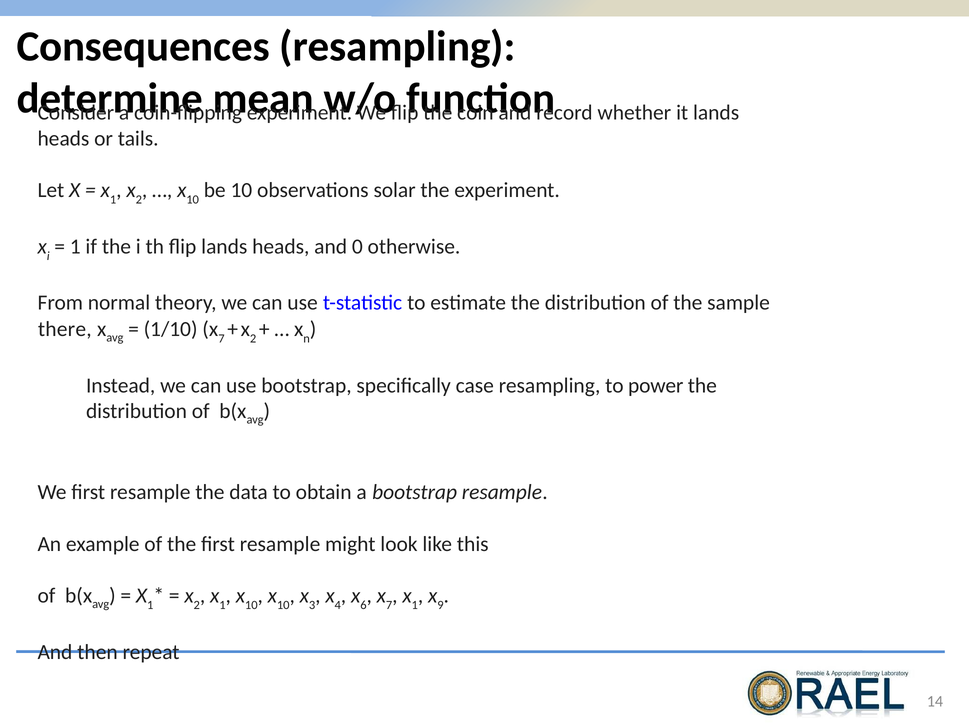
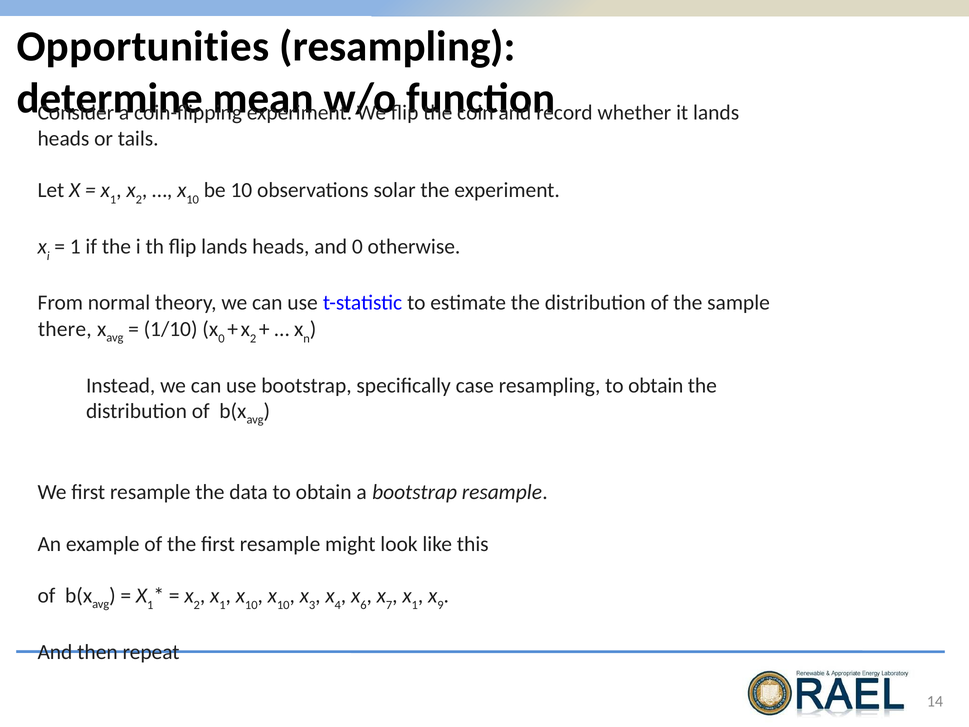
Consequences: Consequences -> Opportunities
1/10 x 7: 7 -> 0
resampling to power: power -> obtain
